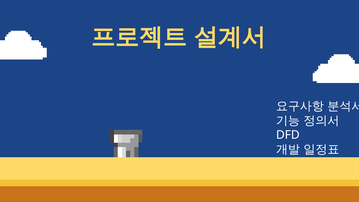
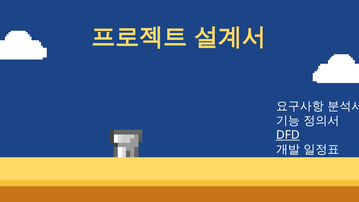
DFD underline: none -> present
